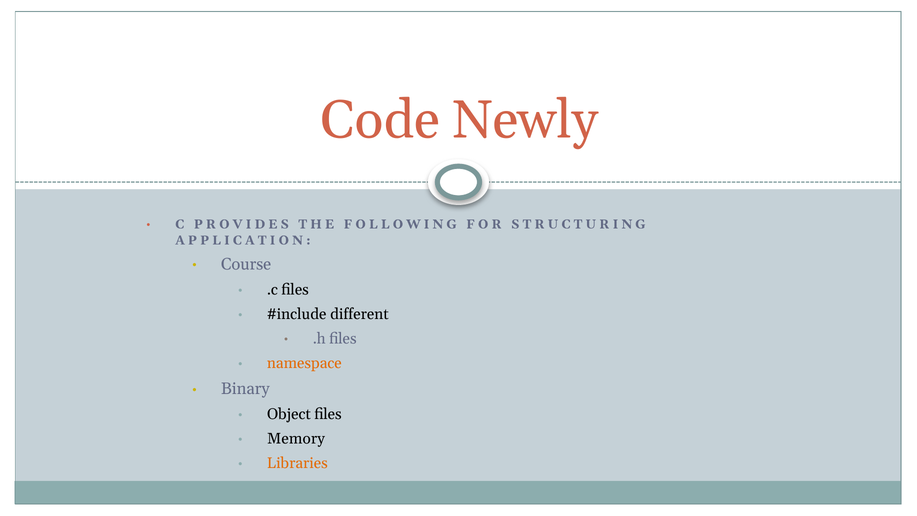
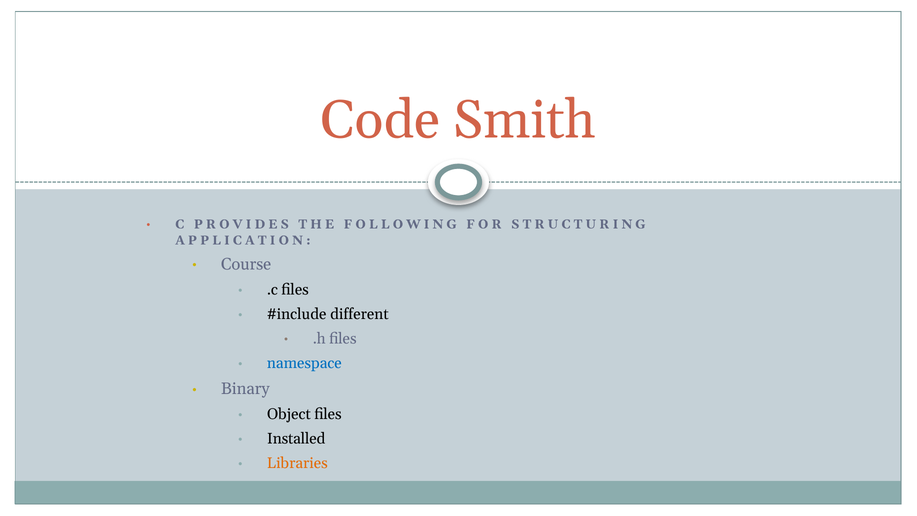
Newly: Newly -> Smith
namespace colour: orange -> blue
Memory: Memory -> Installed
